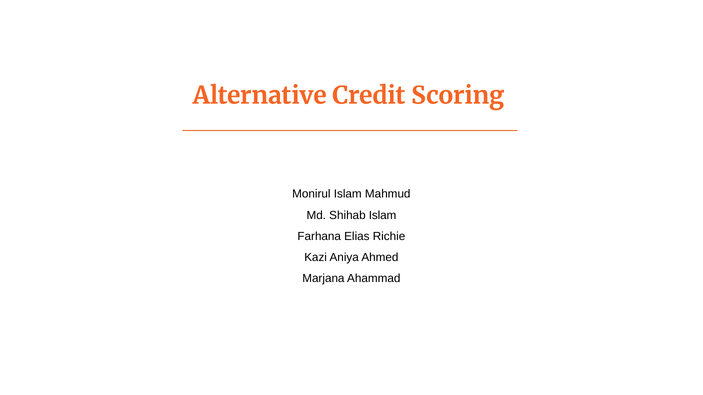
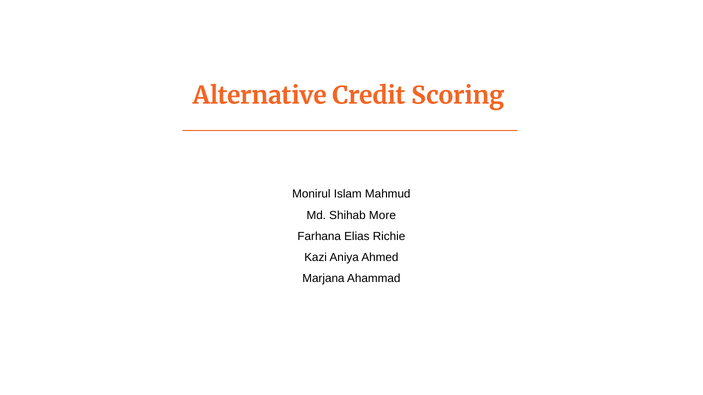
Shihab Islam: Islam -> More
